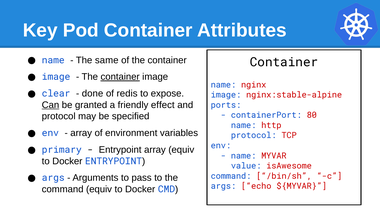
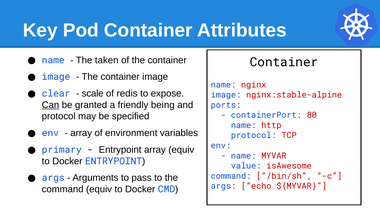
same: same -> taken
container at (120, 77) underline: present -> none
done: done -> scale
effect: effect -> being
